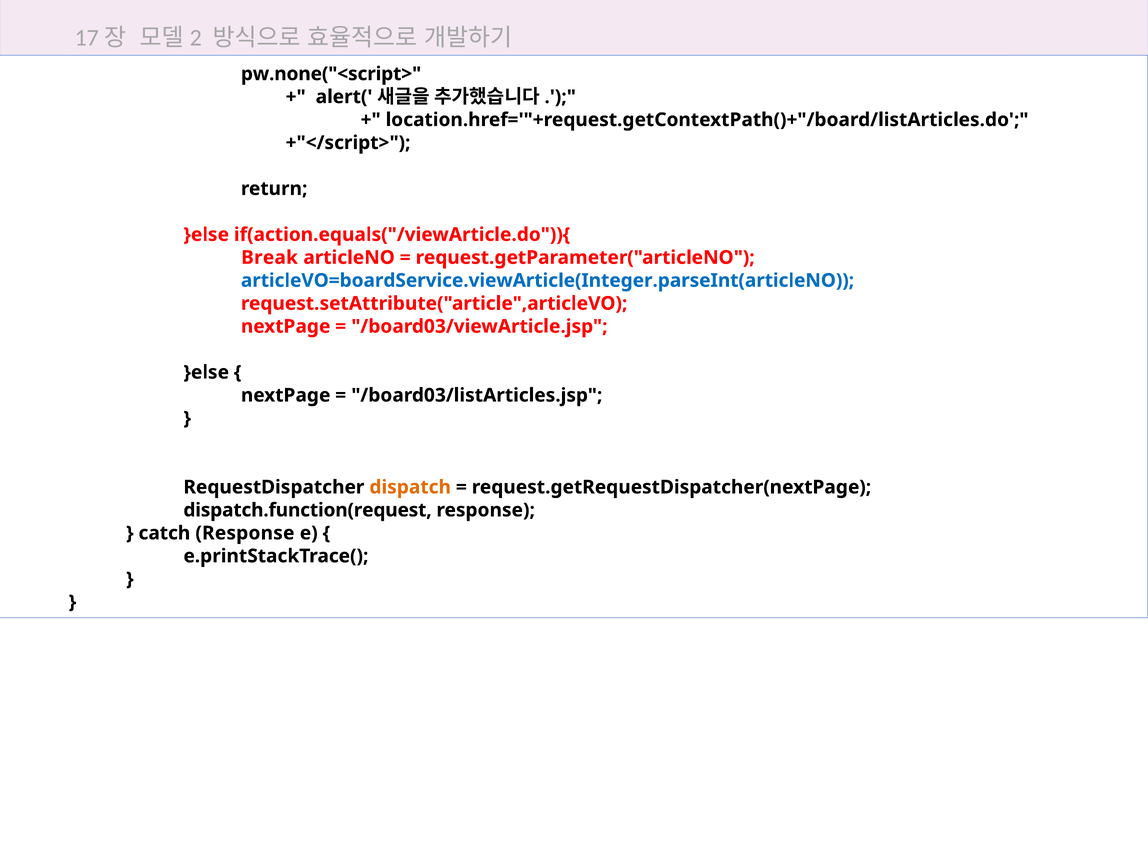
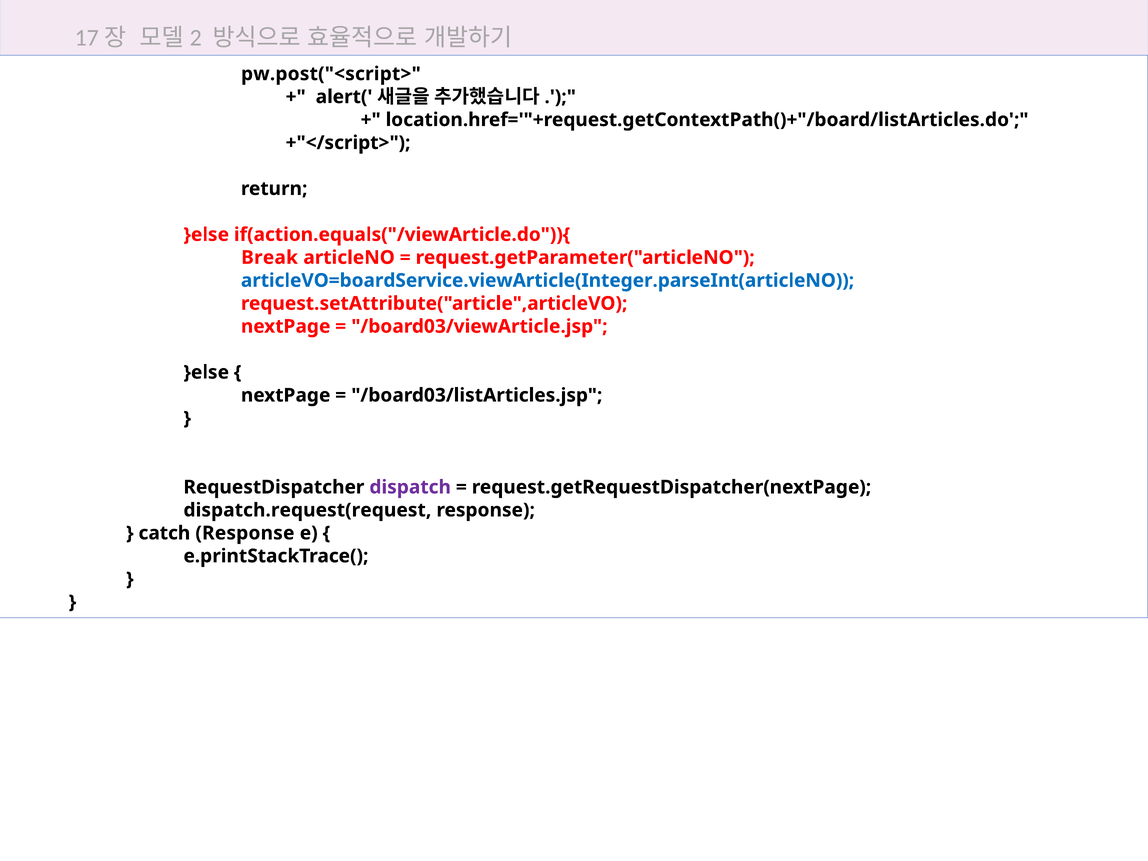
pw.none("<script>: pw.none("<script> -> pw.post("<script>
dispatch colour: orange -> purple
dispatch.function(request: dispatch.function(request -> dispatch.request(request
